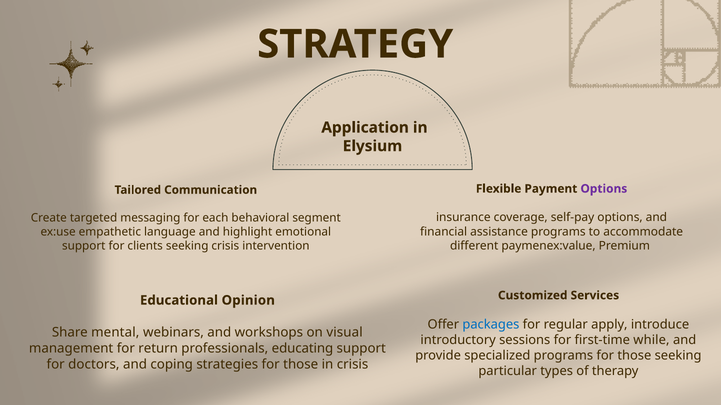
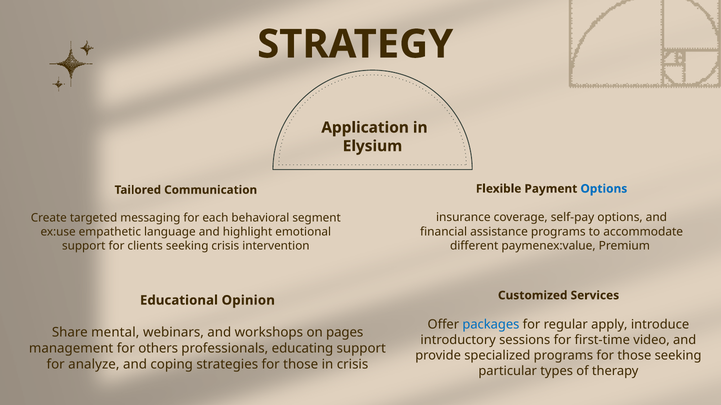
Options at (604, 189) colour: purple -> blue
visual: visual -> pages
while: while -> video
return: return -> others
doctors: doctors -> analyze
